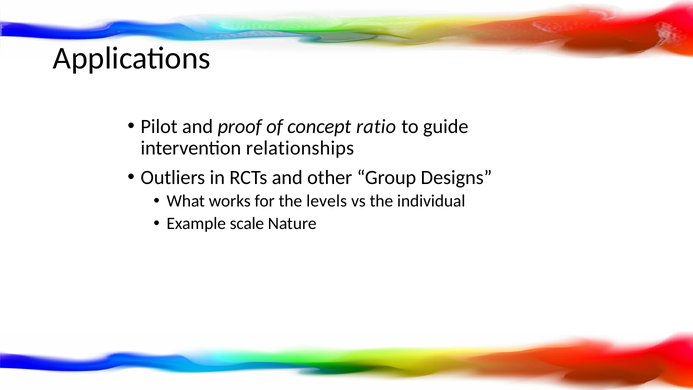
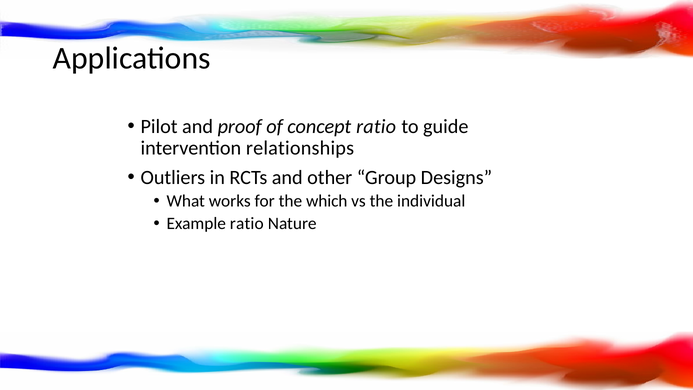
levels: levels -> which
Example scale: scale -> ratio
